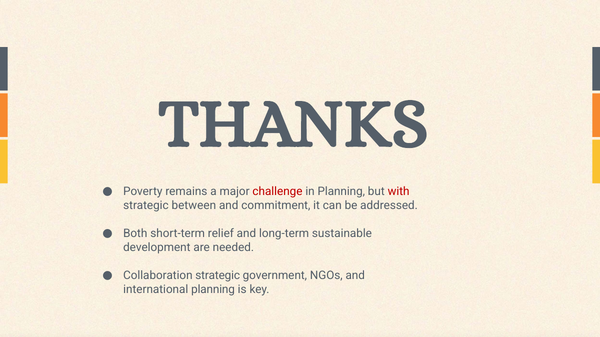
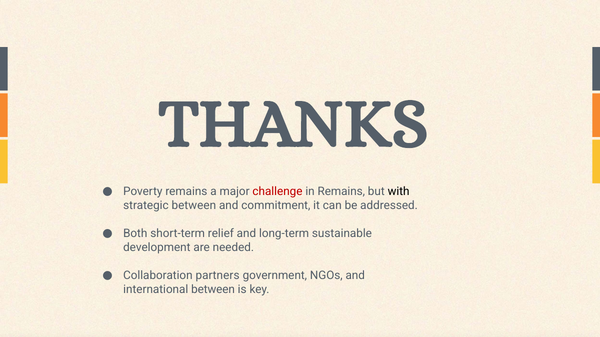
in Planning: Planning -> Remains
with colour: red -> black
Collaboration strategic: strategic -> partners
international planning: planning -> between
